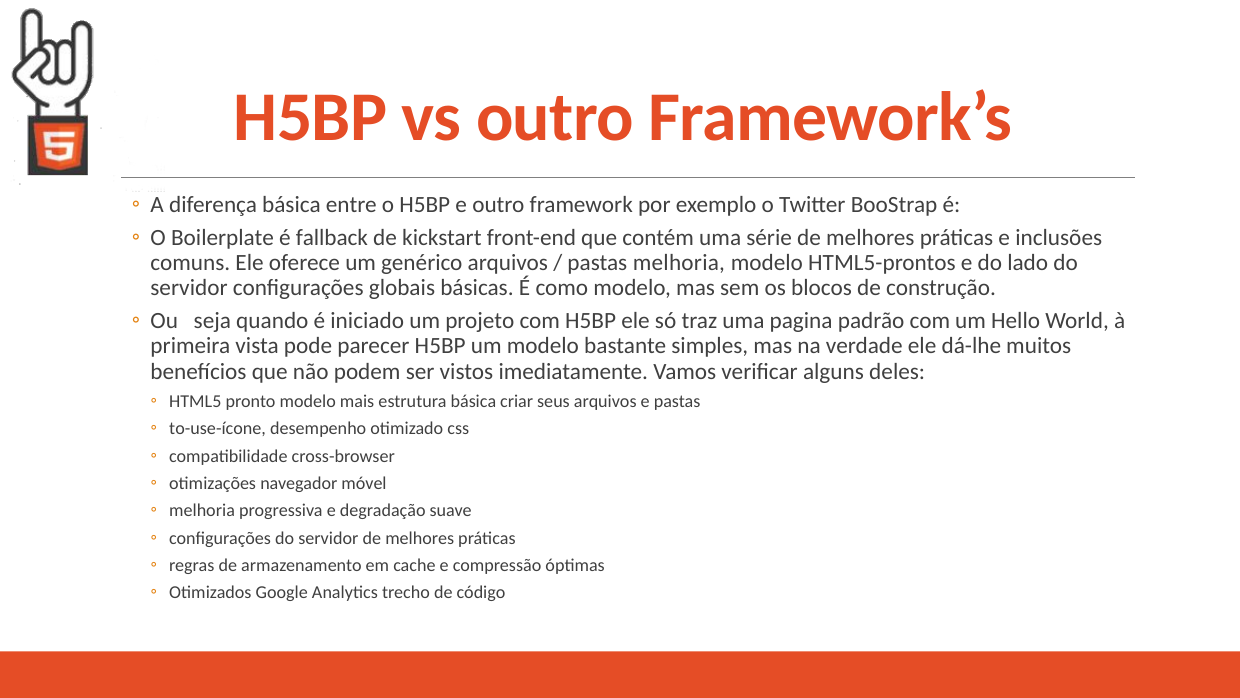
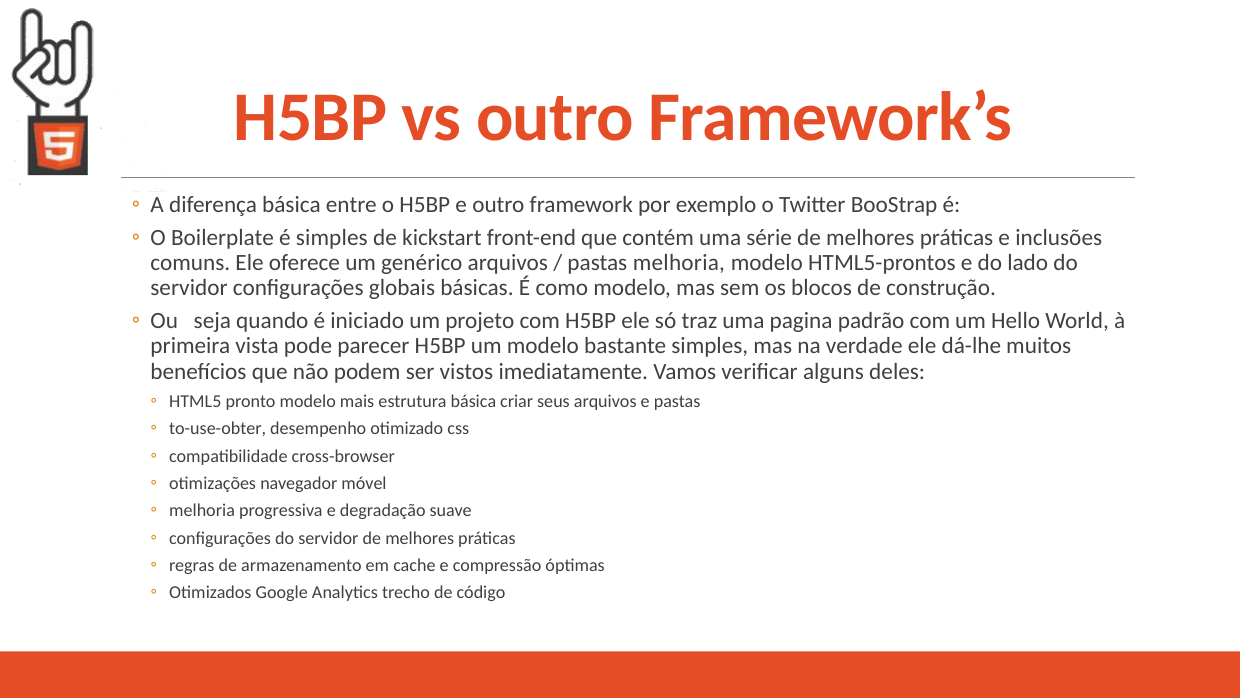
é fallback: fallback -> simples
to-use-ícone: to-use-ícone -> to-use-obter
